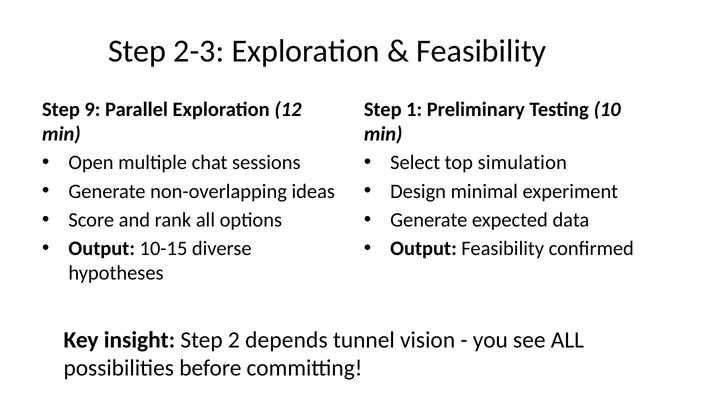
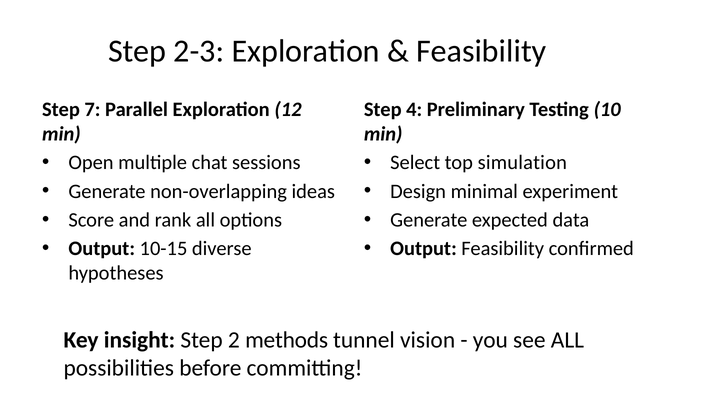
9: 9 -> 7
1: 1 -> 4
depends: depends -> methods
